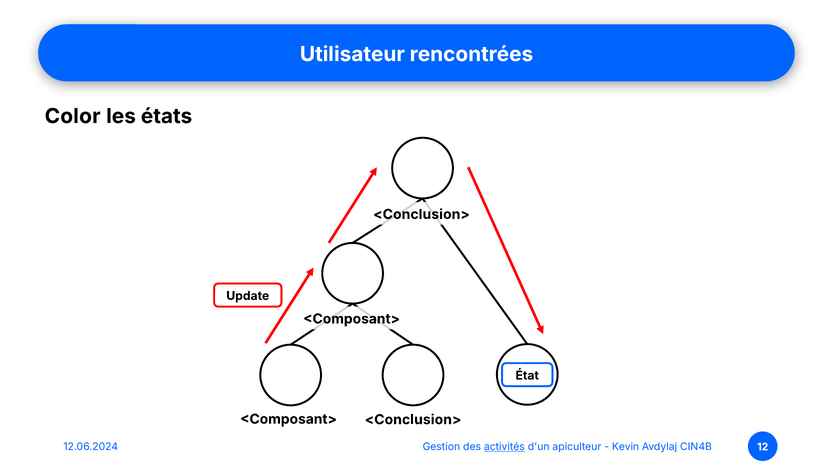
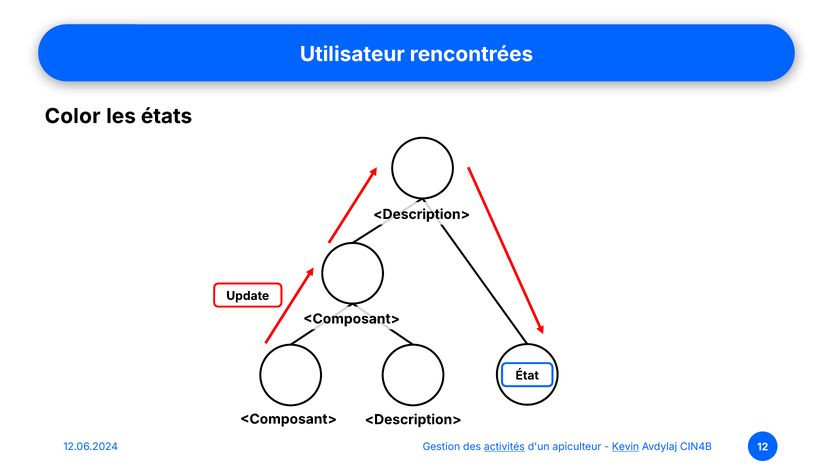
<Conclusion> at (422, 215): <Conclusion> -> <Description>
<Conclusion> at (413, 420): <Conclusion> -> <Description>
Kevin underline: none -> present
